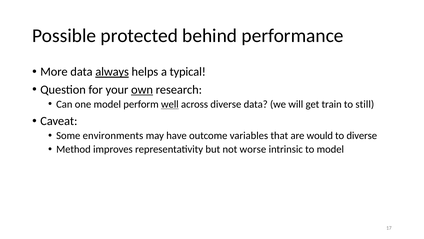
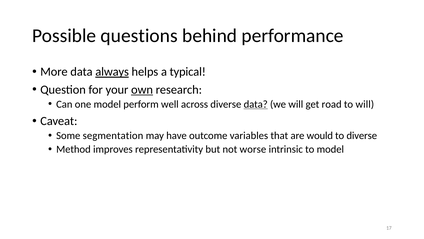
protected: protected -> questions
well underline: present -> none
data at (256, 104) underline: none -> present
train: train -> road
to still: still -> will
environments: environments -> segmentation
